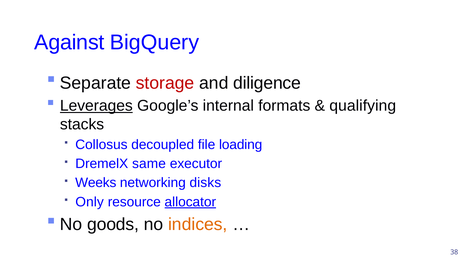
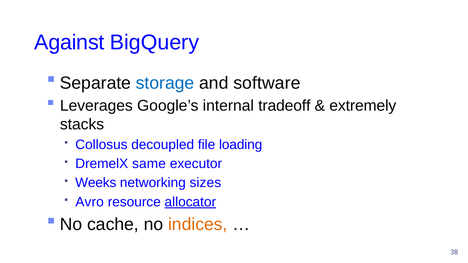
storage colour: red -> blue
diligence: diligence -> software
Leverages underline: present -> none
formats: formats -> tradeoff
qualifying: qualifying -> extremely
disks: disks -> sizes
Only: Only -> Avro
goods: goods -> cache
